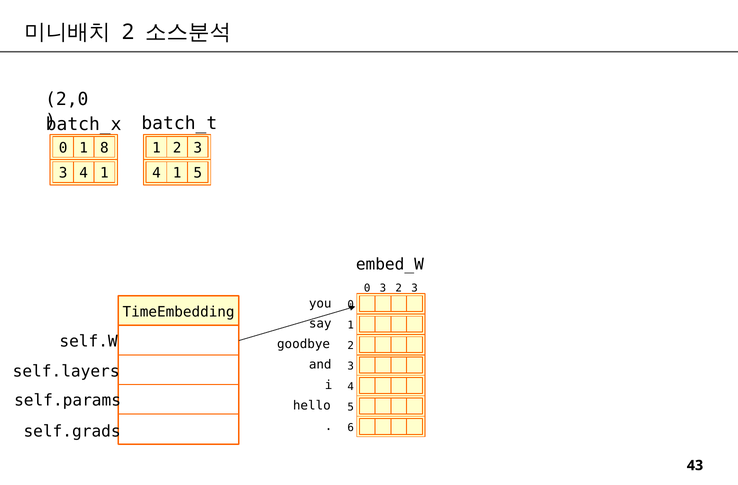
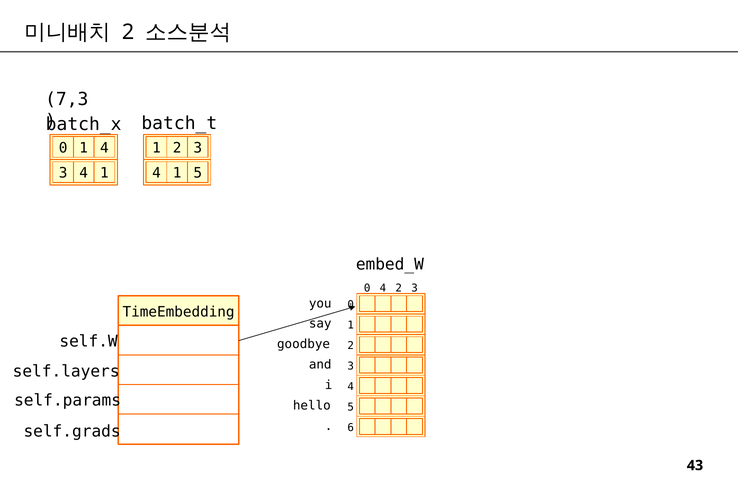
2,0: 2,0 -> 7,3
1 8: 8 -> 4
0 3: 3 -> 4
